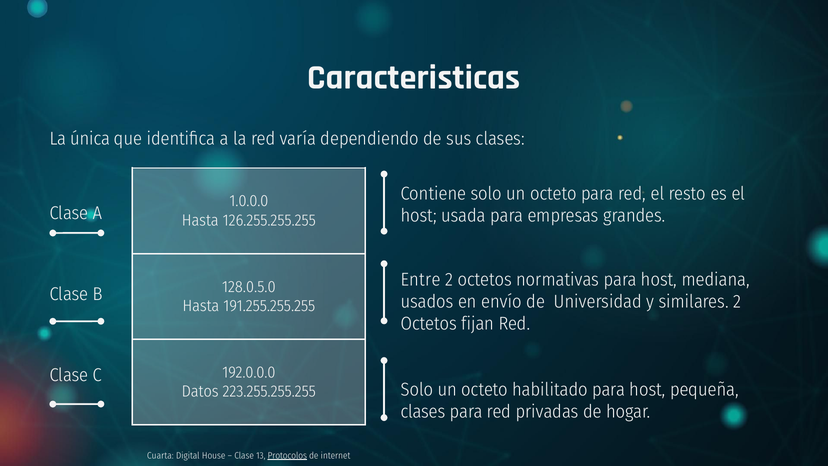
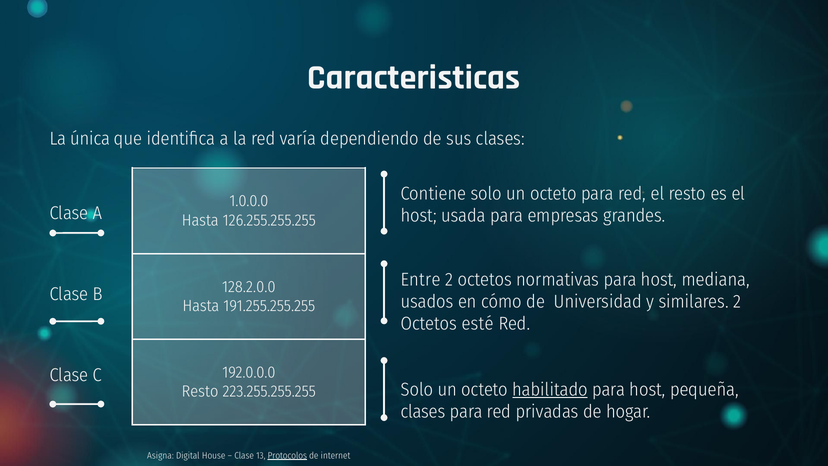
128.0.5.0: 128.0.5.0 -> 128.2.0.0
envío: envío -> cómo
fijan: fijan -> esté
habilitado underline: none -> present
Datos at (200, 391): Datos -> Resto
Cuarta: Cuarta -> Asigna
